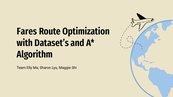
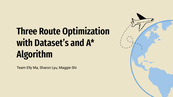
Fares: Fares -> Three
